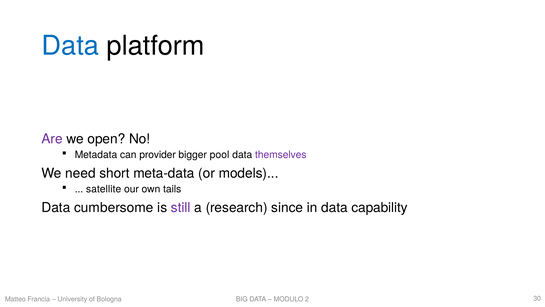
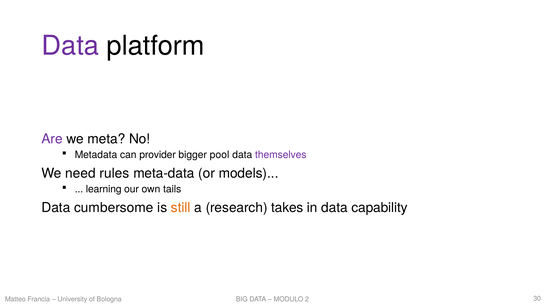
Data at (70, 46) colour: blue -> purple
open: open -> meta
short: short -> rules
satellite: satellite -> learning
still colour: purple -> orange
since: since -> takes
